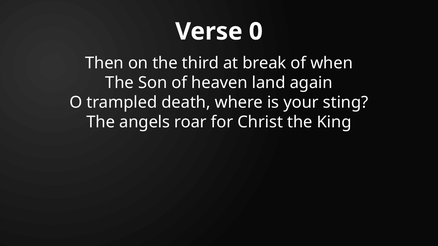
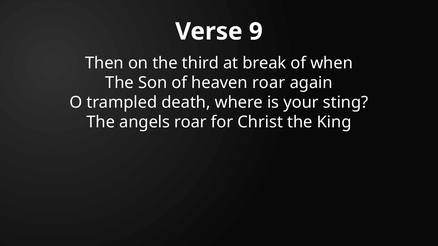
0: 0 -> 9
heaven land: land -> roar
